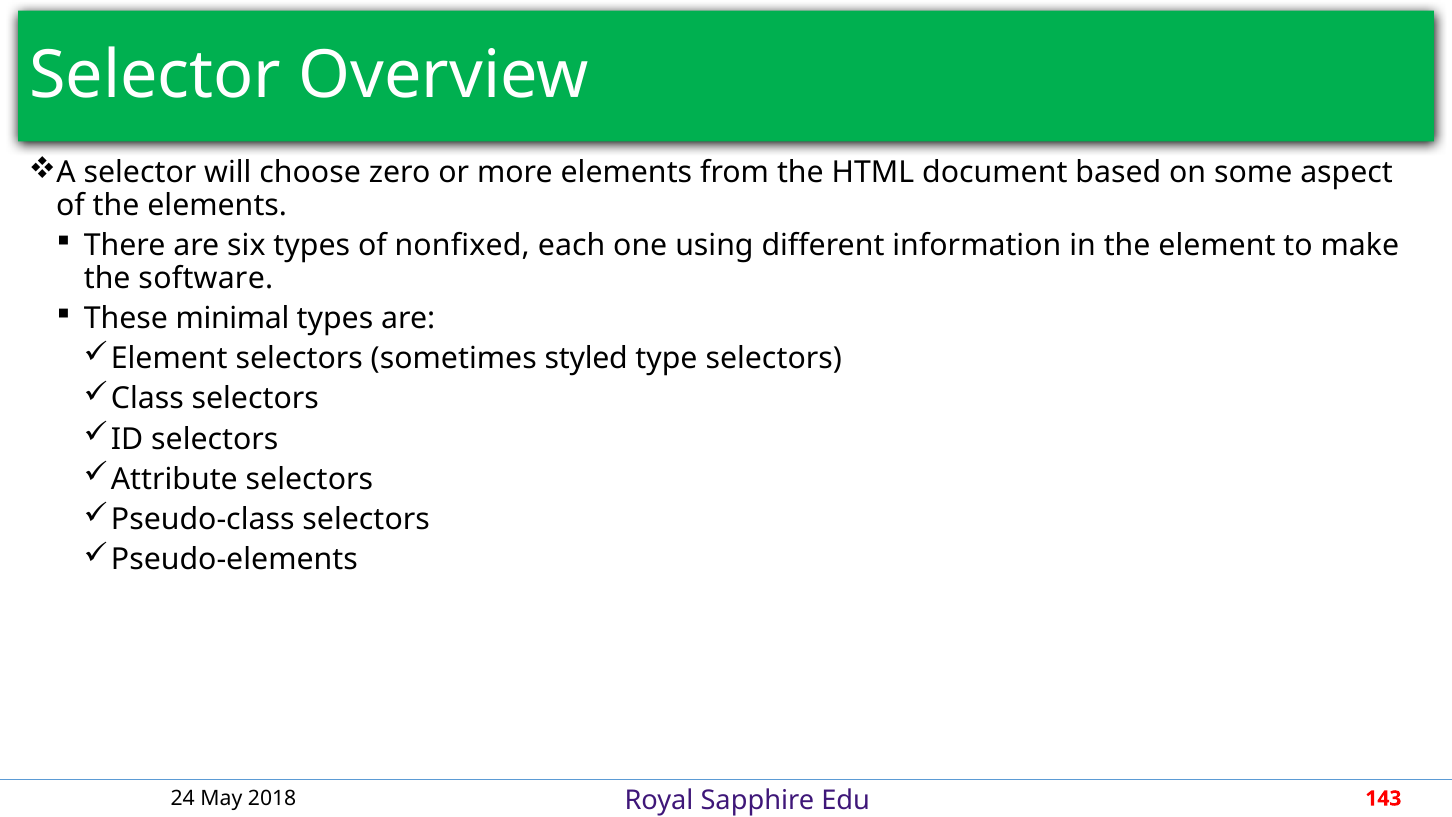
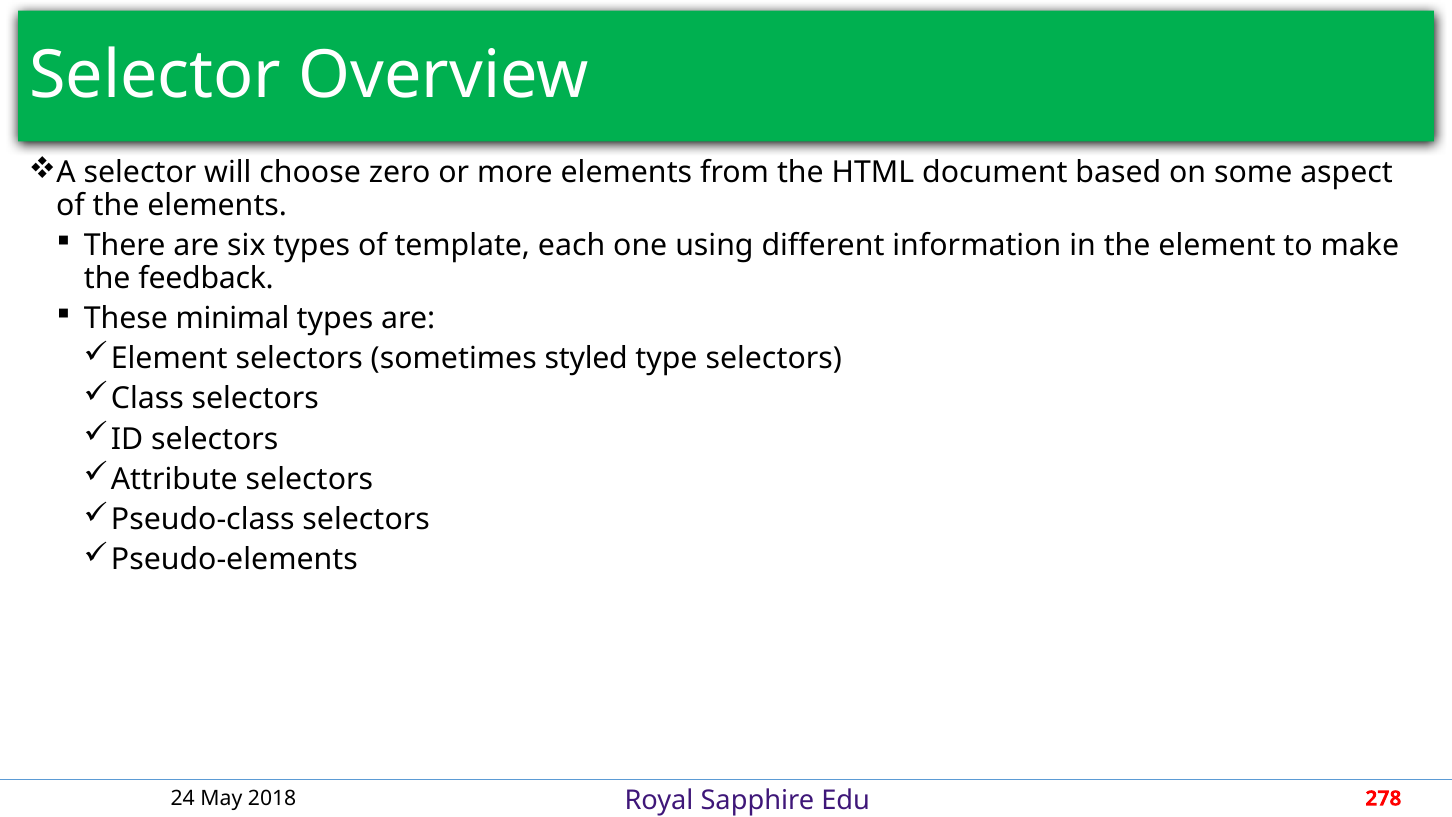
nonfixed: nonfixed -> template
software: software -> feedback
143: 143 -> 278
